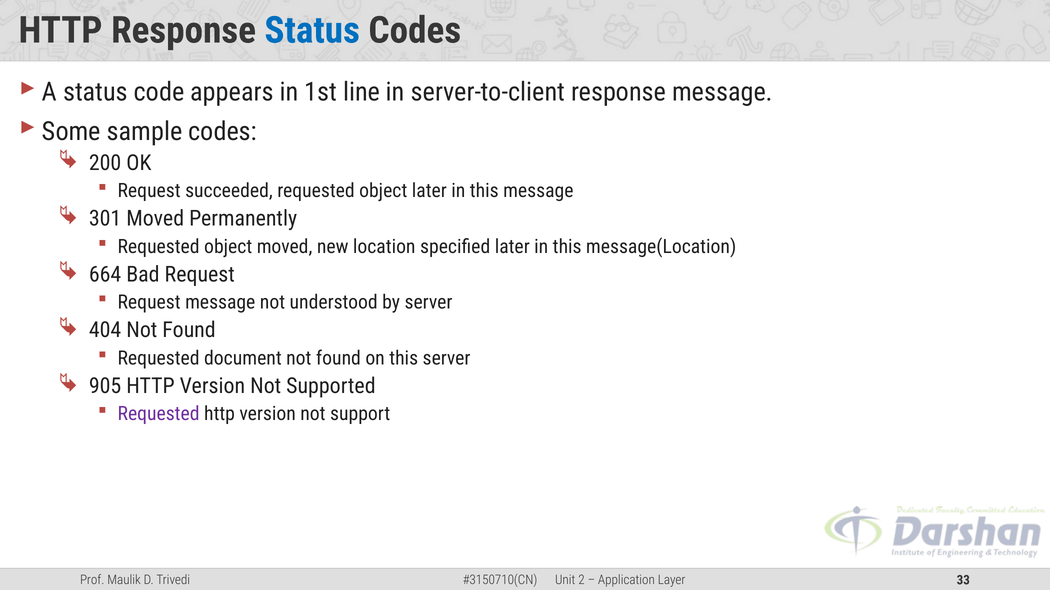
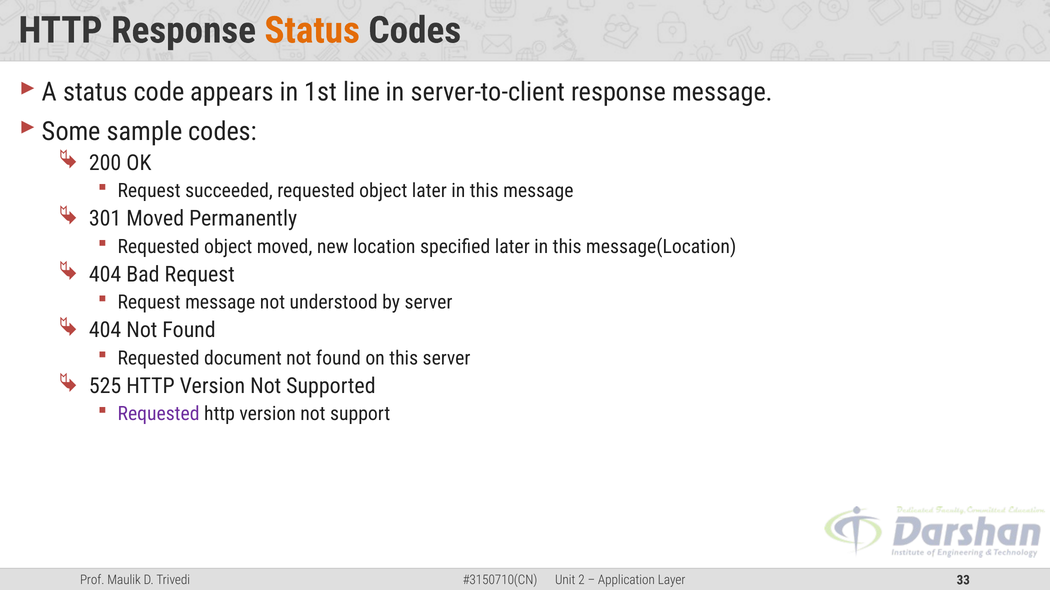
Status at (312, 30) colour: blue -> orange
664 at (105, 275): 664 -> 404
905: 905 -> 525
